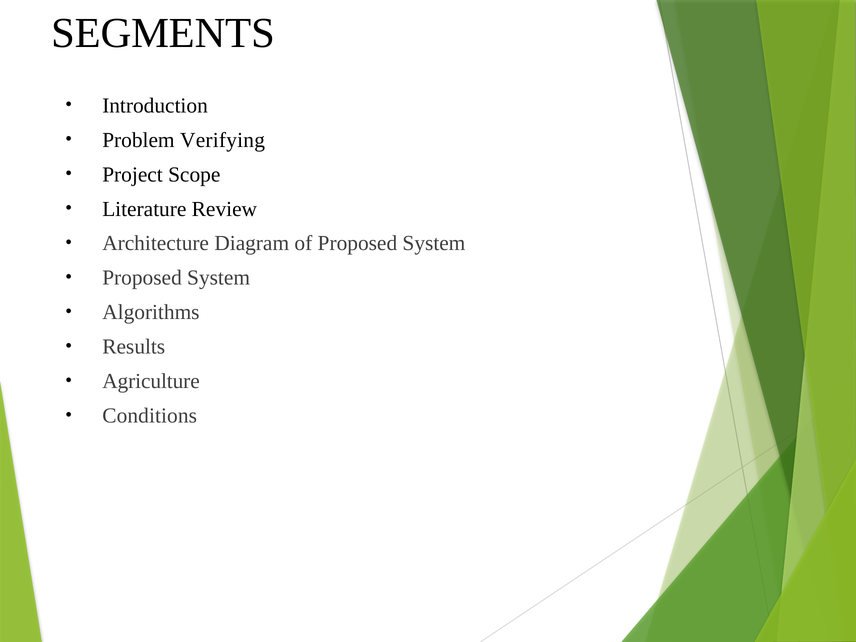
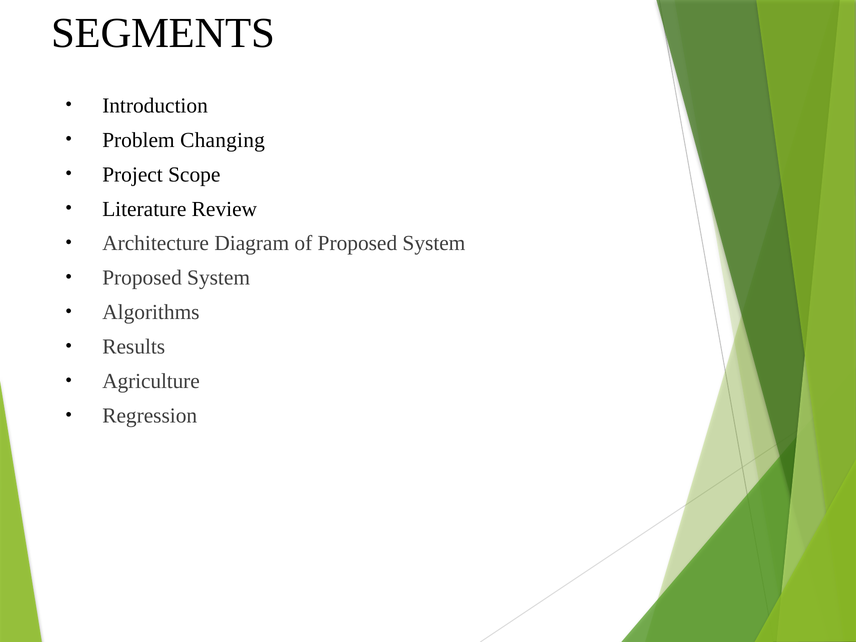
Verifying: Verifying -> Changing
Conditions: Conditions -> Regression
